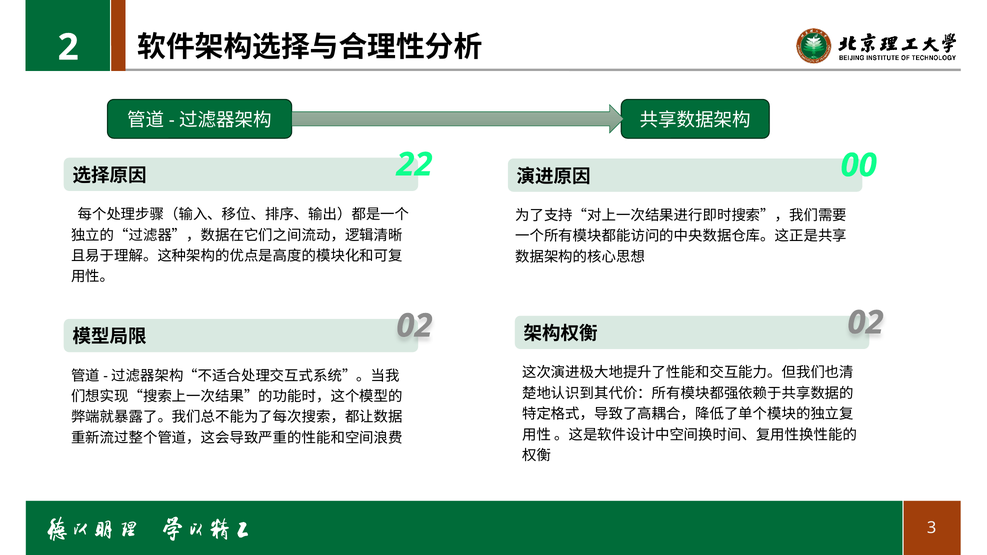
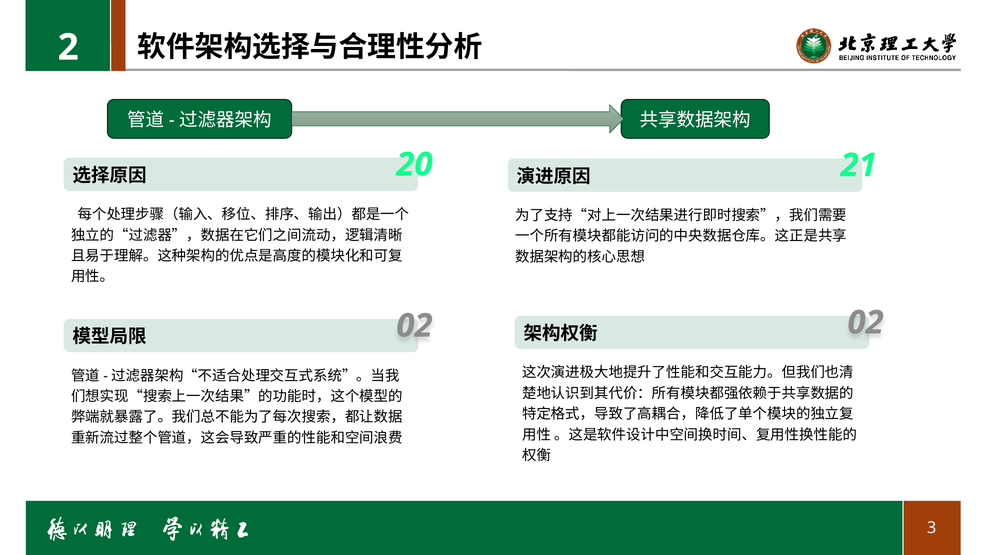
22: 22 -> 20
00: 00 -> 21
